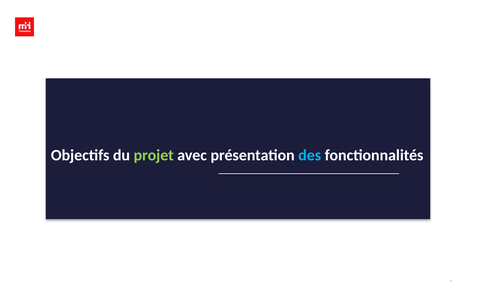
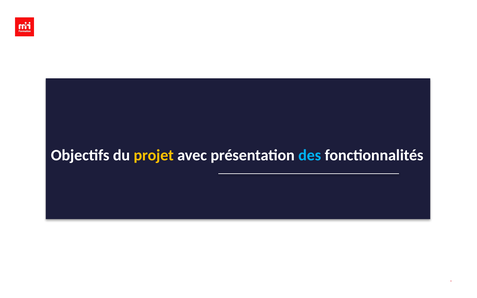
projet colour: light green -> yellow
